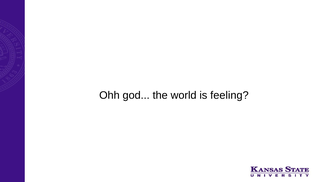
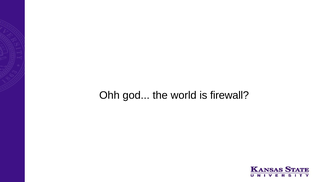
feeling: feeling -> firewall
